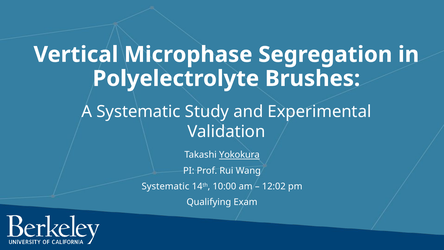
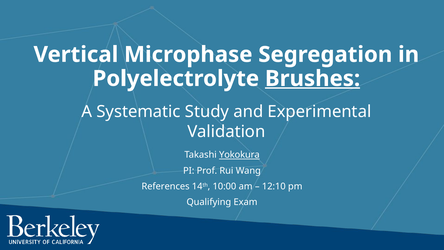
Brushes underline: none -> present
Systematic at (165, 186): Systematic -> References
12:02: 12:02 -> 12:10
